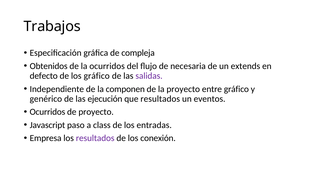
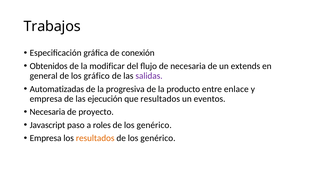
compleja: compleja -> conexión
la ocurridos: ocurridos -> modificar
defecto: defecto -> general
Independiente: Independiente -> Automatizadas
componen: componen -> progresiva
la proyecto: proyecto -> producto
entre gráfico: gráfico -> enlace
genérico at (46, 99): genérico -> empresa
Ocurridos at (47, 112): Ocurridos -> Necesaria
class: class -> roles
entradas at (154, 125): entradas -> genérico
resultados at (95, 138) colour: purple -> orange
conexión at (158, 138): conexión -> genérico
